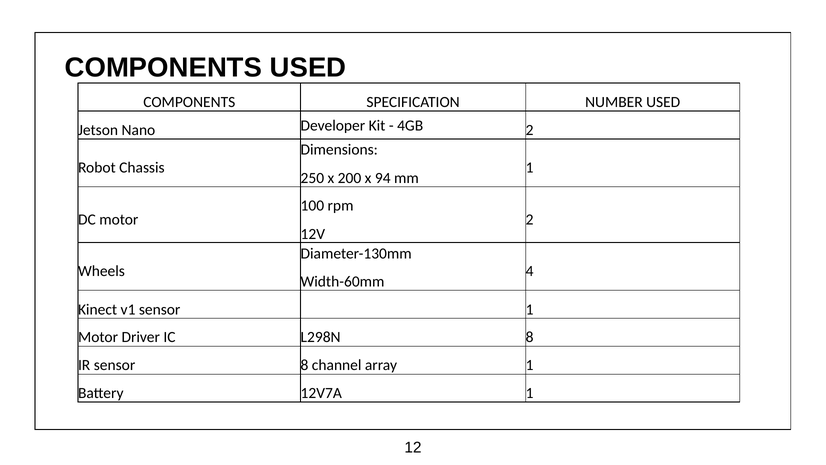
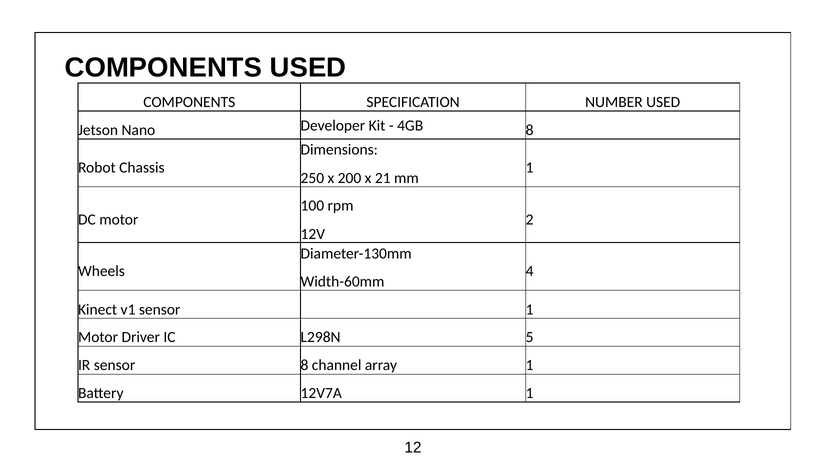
4GB 2: 2 -> 8
94: 94 -> 21
L298N 8: 8 -> 5
